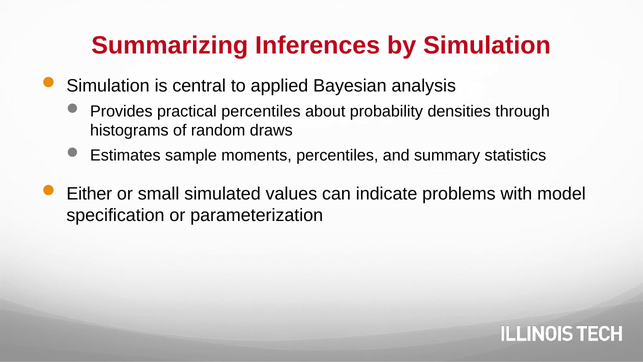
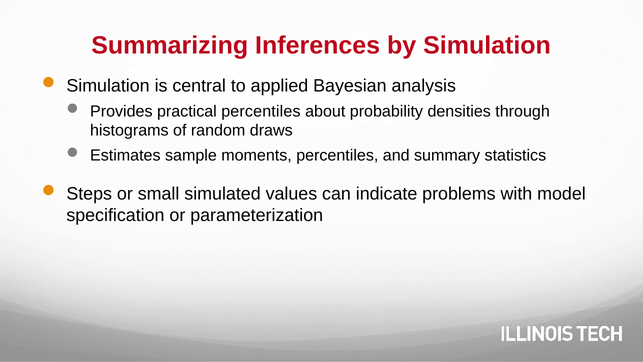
Either: Either -> Steps
